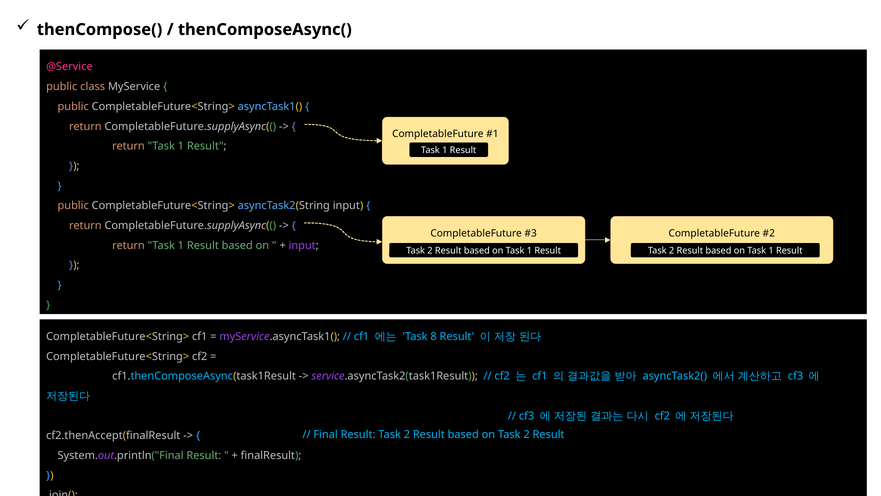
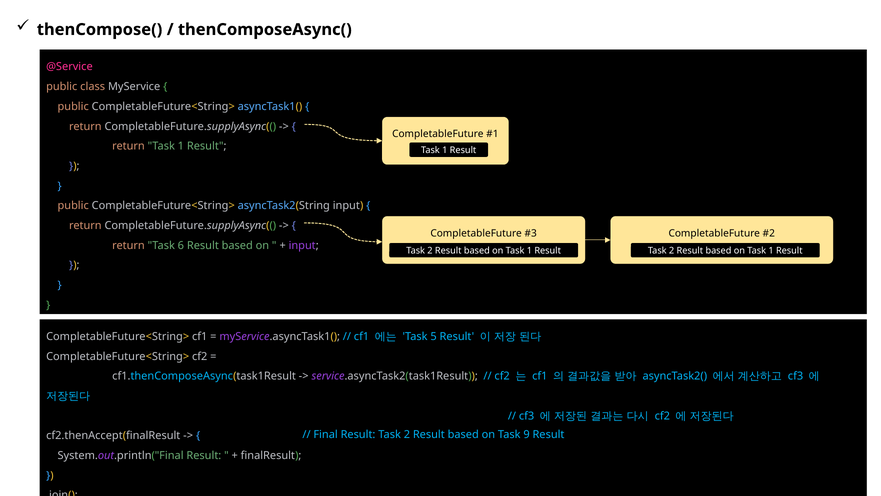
1 at (181, 245): 1 -> 6
8: 8 -> 5
on Task 2: 2 -> 9
